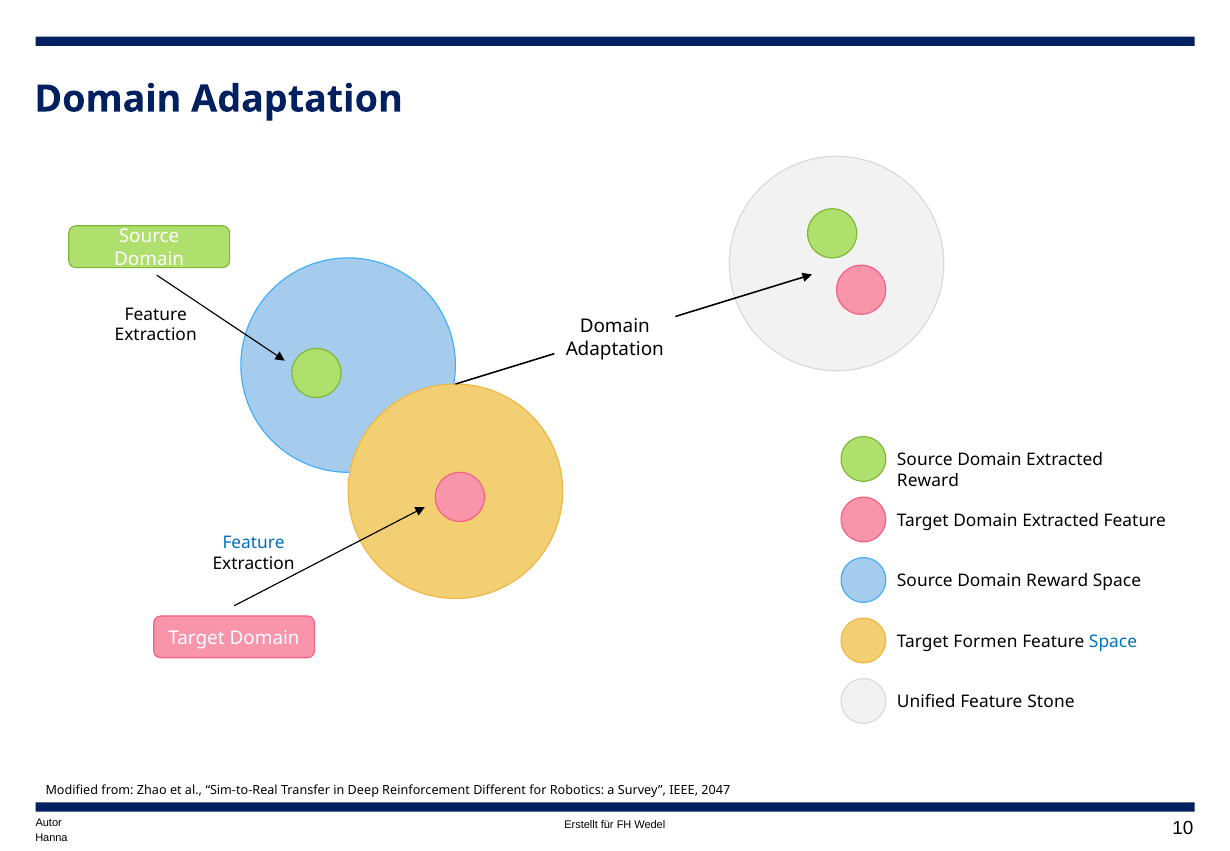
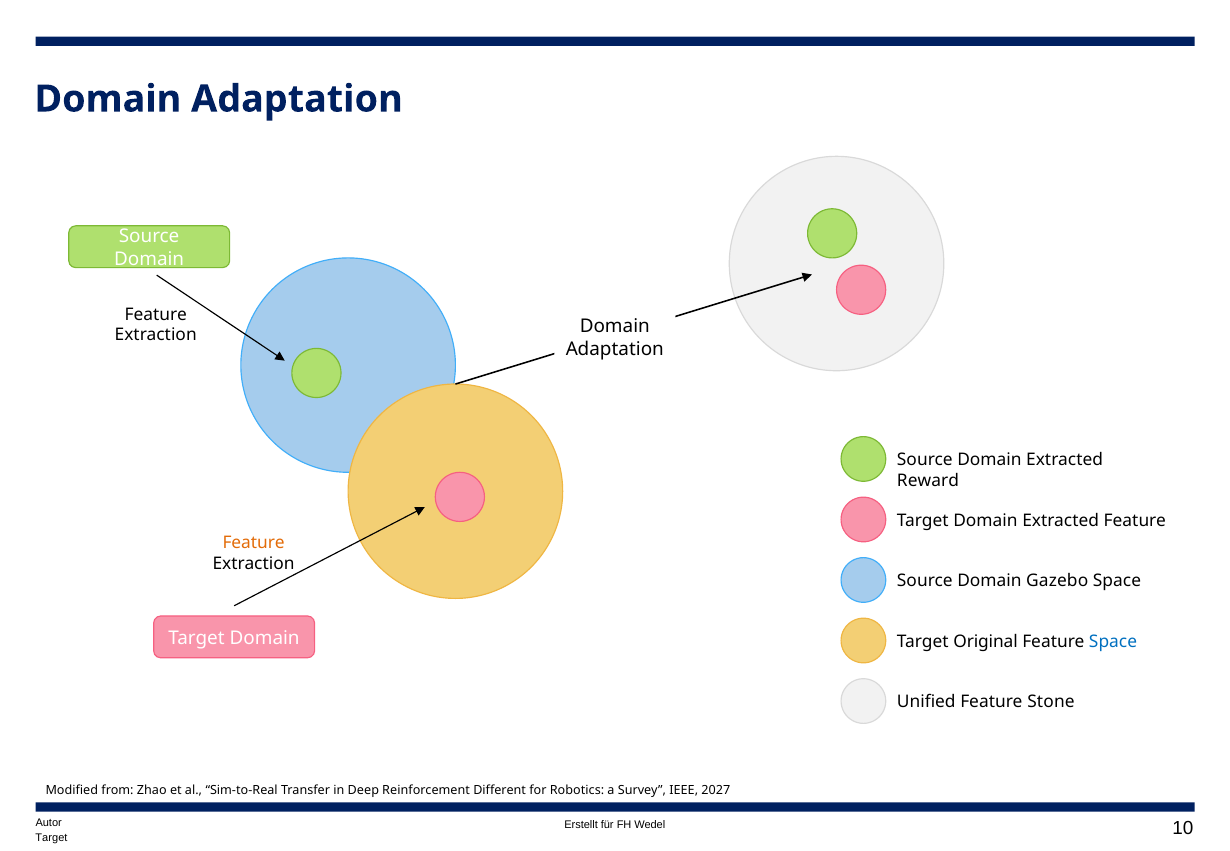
Feature at (254, 543) colour: blue -> orange
Domain Reward: Reward -> Gazebo
Formen: Formen -> Original
2047: 2047 -> 2027
Hanna at (51, 838): Hanna -> Target
